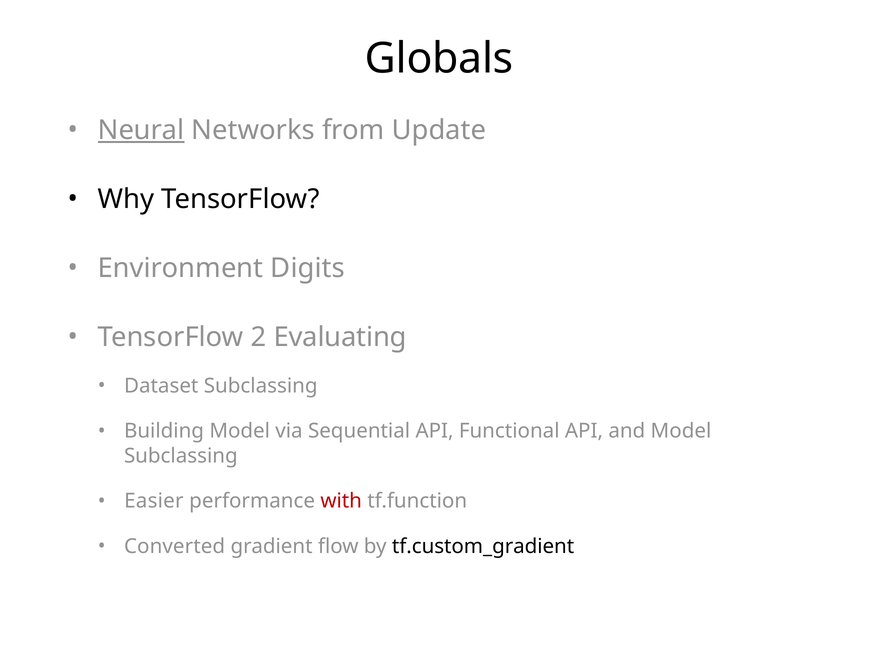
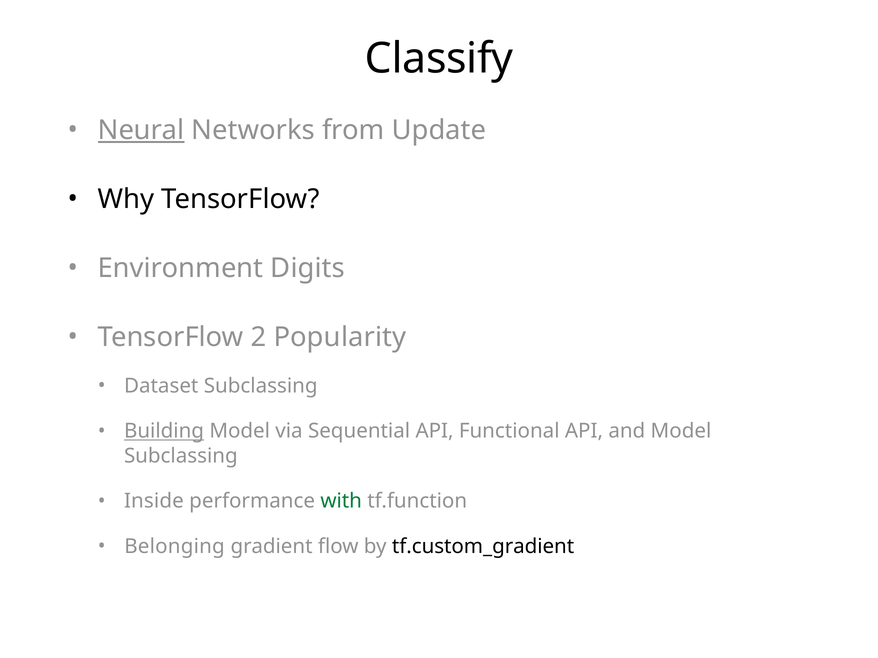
Globals: Globals -> Classify
Evaluating: Evaluating -> Popularity
Building underline: none -> present
Easier: Easier -> Inside
with colour: red -> green
Converted: Converted -> Belonging
